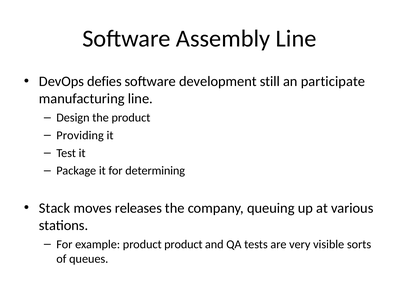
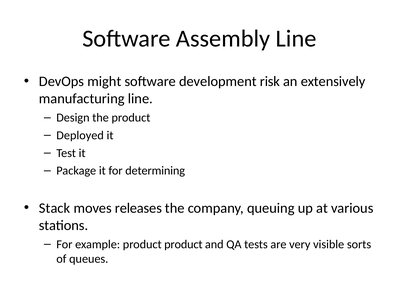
defies: defies -> might
still: still -> risk
participate: participate -> extensively
Providing: Providing -> Deployed
